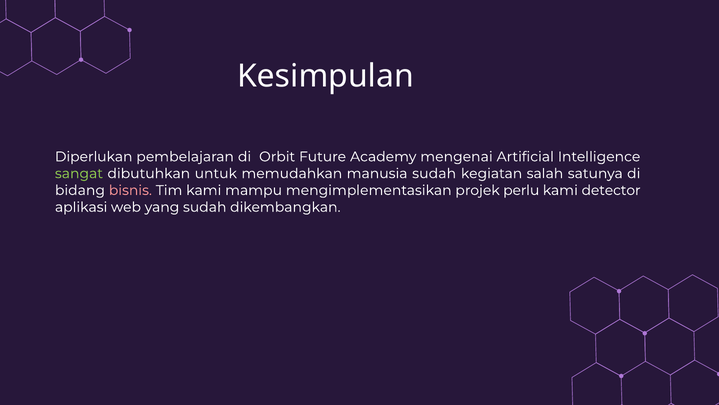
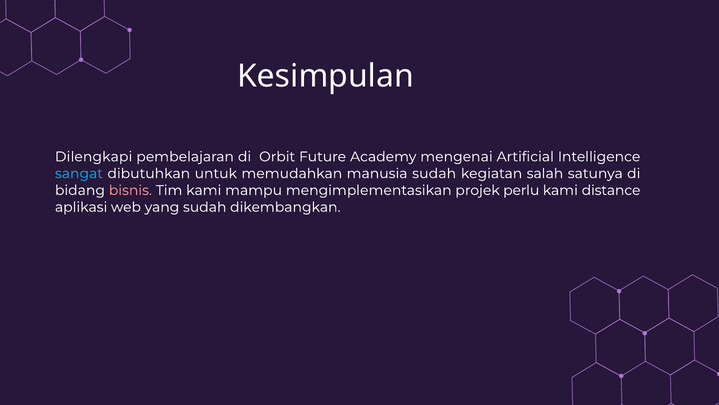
Diperlukan: Diperlukan -> Dilengkapi
sangat colour: light green -> light blue
detector: detector -> distance
